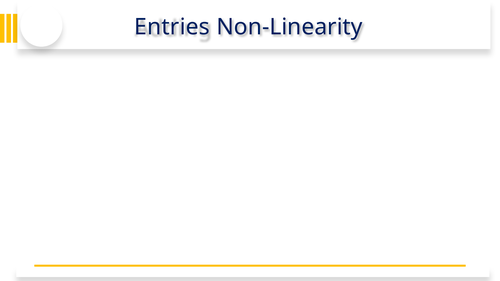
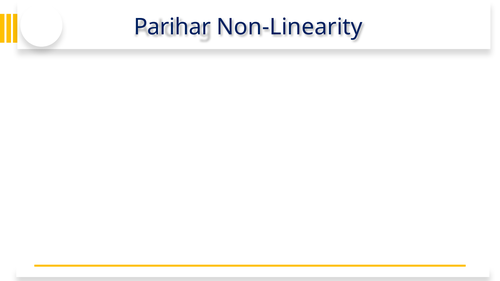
Entries at (172, 27): Entries -> Parihar
